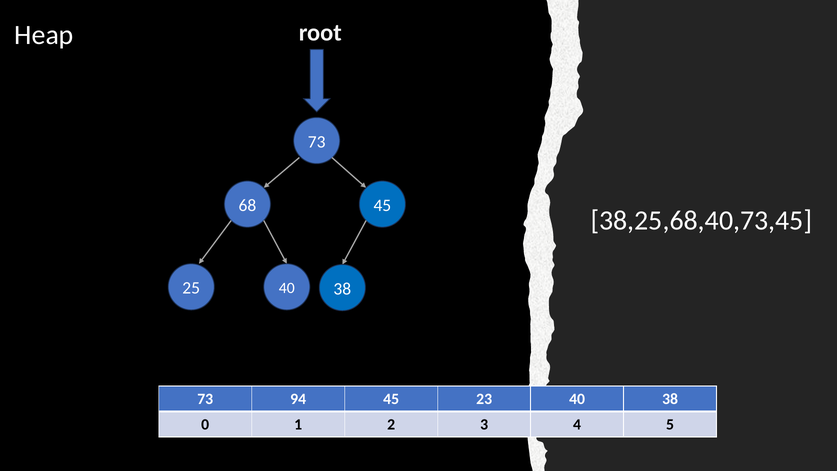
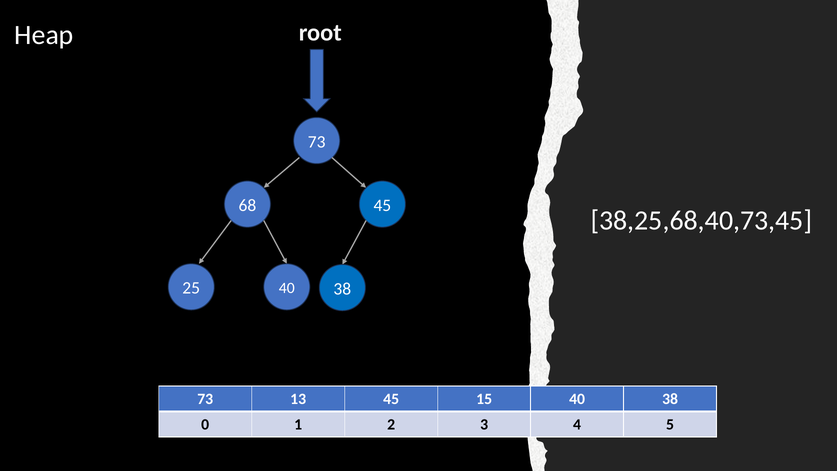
94: 94 -> 13
23: 23 -> 15
